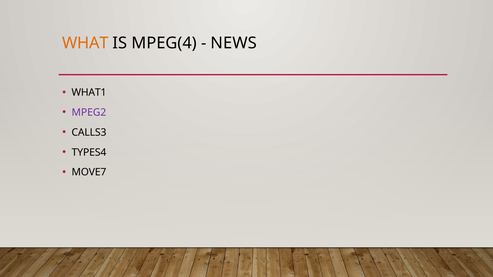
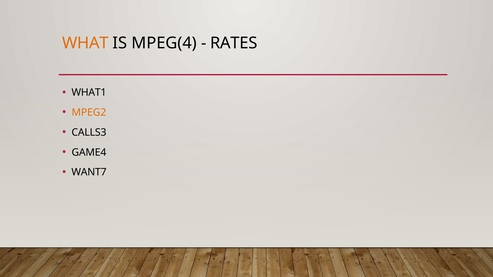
NEWS: NEWS -> RATES
MPEG2 colour: purple -> orange
TYPES4: TYPES4 -> GAME4
MOVE7: MOVE7 -> WANT7
